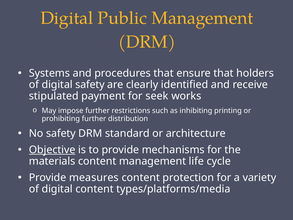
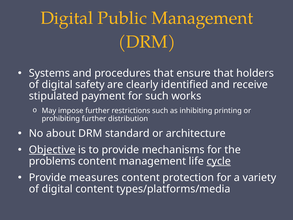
for seek: seek -> such
No safety: safety -> about
materials: materials -> problems
cycle underline: none -> present
